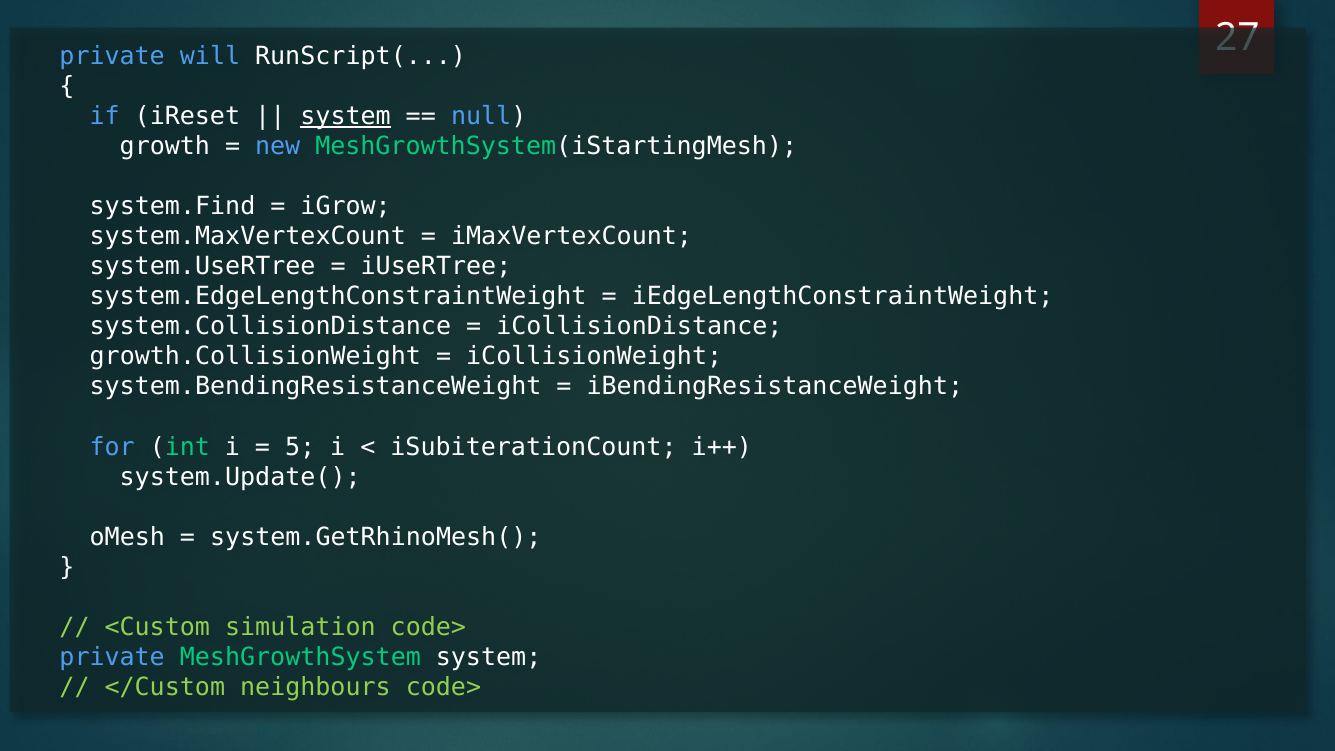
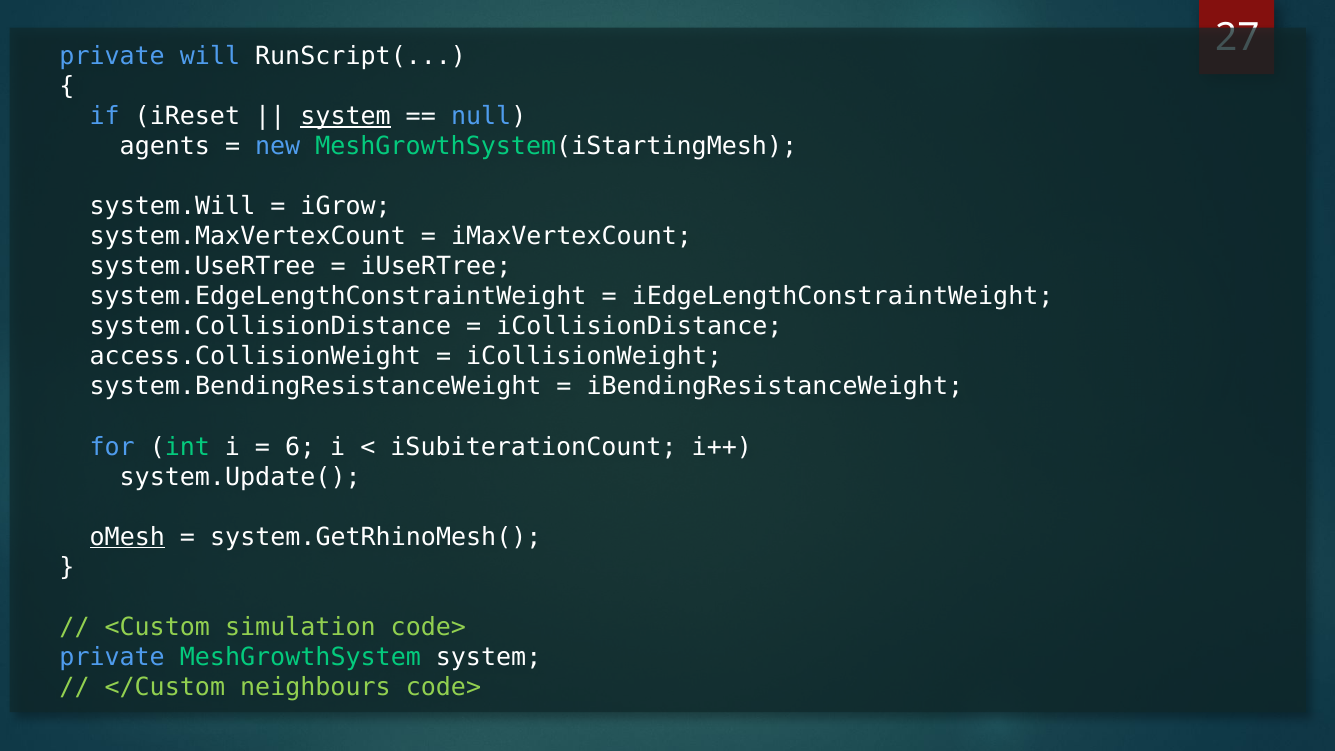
growth: growth -> agents
system.Find: system.Find -> system.Will
growth.CollisionWeight: growth.CollisionWeight -> access.CollisionWeight
5: 5 -> 6
oMesh underline: none -> present
